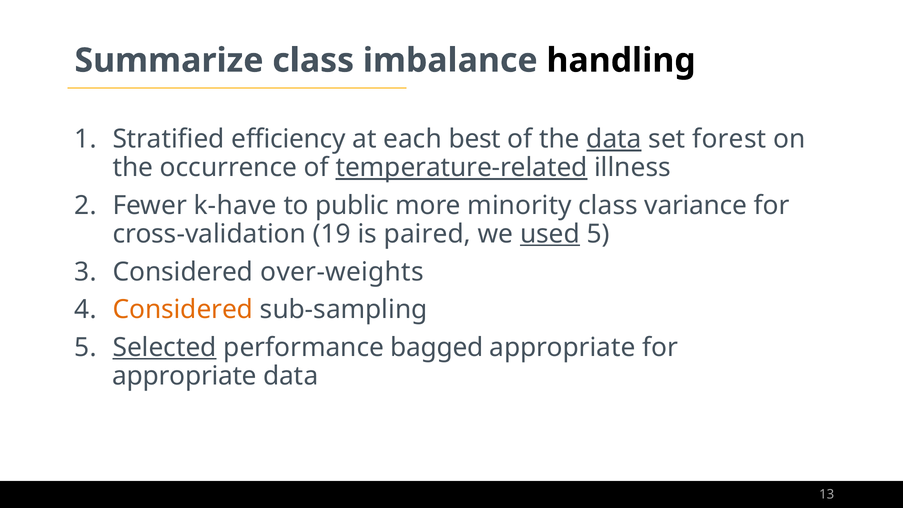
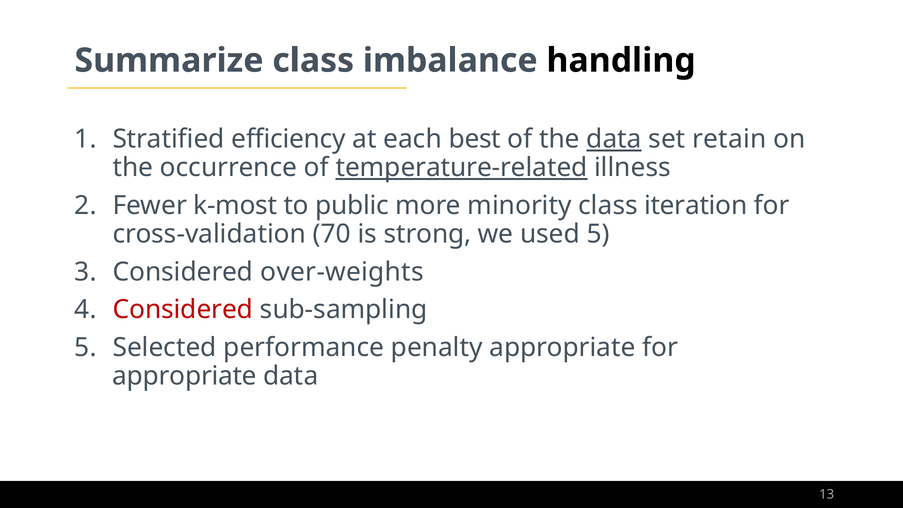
forest: forest -> retain
k-have: k-have -> k-most
variance: variance -> iteration
19: 19 -> 70
paired: paired -> strong
used underline: present -> none
Considered at (183, 310) colour: orange -> red
Selected underline: present -> none
bagged: bagged -> penalty
